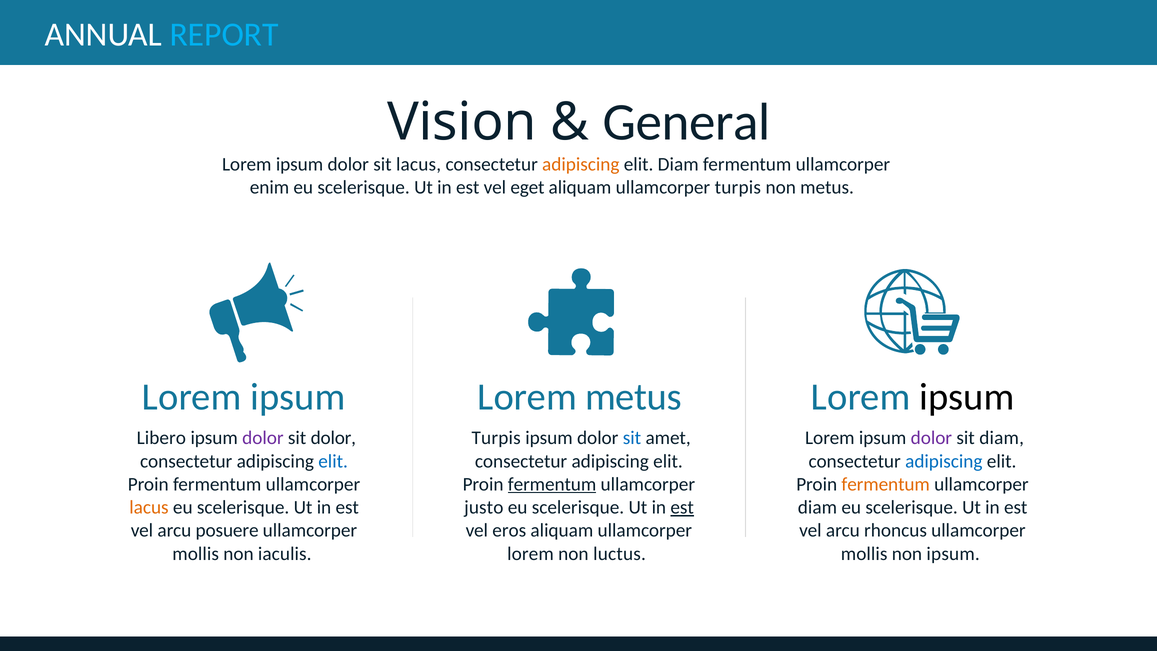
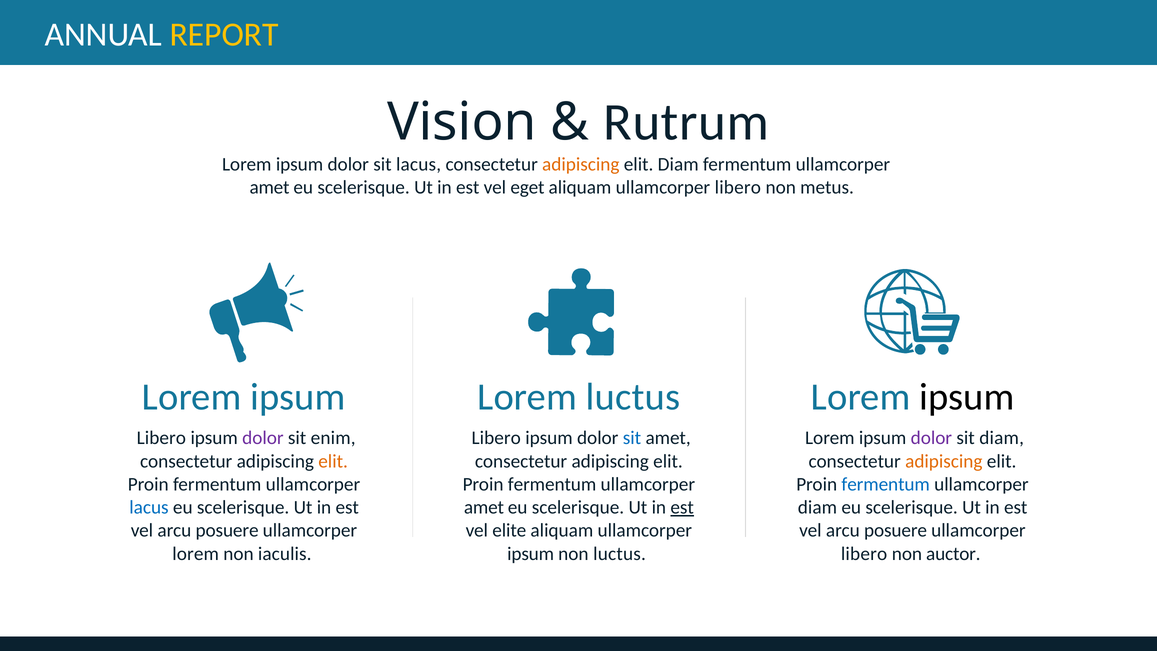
REPORT colour: light blue -> yellow
General: General -> Rutrum
enim at (269, 187): enim -> amet
aliquam ullamcorper turpis: turpis -> libero
Lorem metus: metus -> luctus
sit dolor: dolor -> enim
Turpis at (496, 438): Turpis -> Libero
elit at (333, 461) colour: blue -> orange
adipiscing at (944, 461) colour: blue -> orange
fermentum at (552, 484) underline: present -> none
fermentum at (886, 484) colour: orange -> blue
lacus at (149, 507) colour: orange -> blue
justo at (484, 507): justo -> amet
eros: eros -> elite
rhoncus at (895, 530): rhoncus -> posuere
mollis at (196, 554): mollis -> lorem
lorem at (530, 554): lorem -> ipsum
mollis at (864, 554): mollis -> libero
non ipsum: ipsum -> auctor
